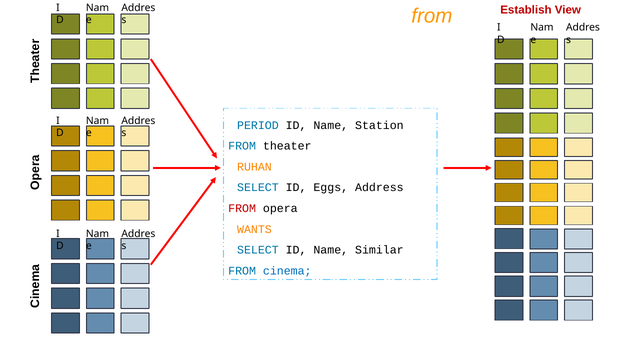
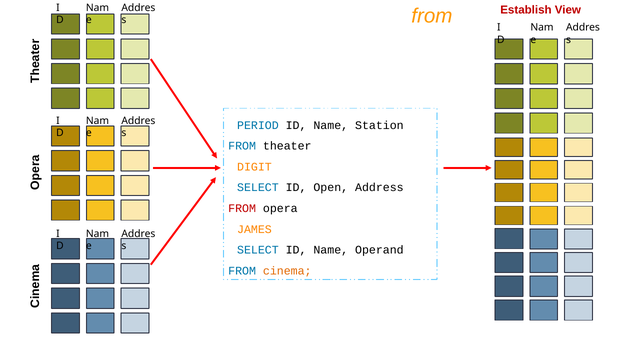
RUHAN: RUHAN -> DIGIT
Eggs: Eggs -> Open
WANTS: WANTS -> JAMES
Similar: Similar -> Operand
cinema colour: blue -> orange
